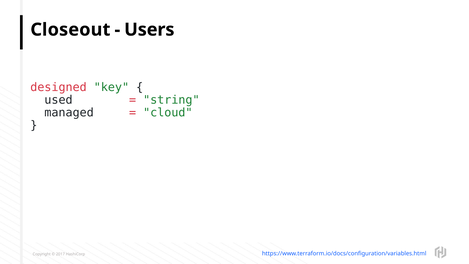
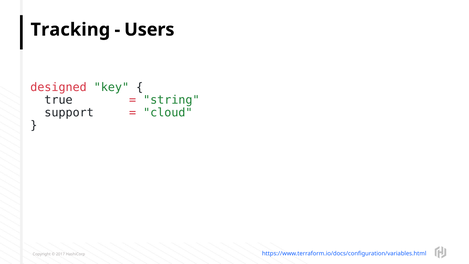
Closeout: Closeout -> Tracking
used: used -> true
managed: managed -> support
